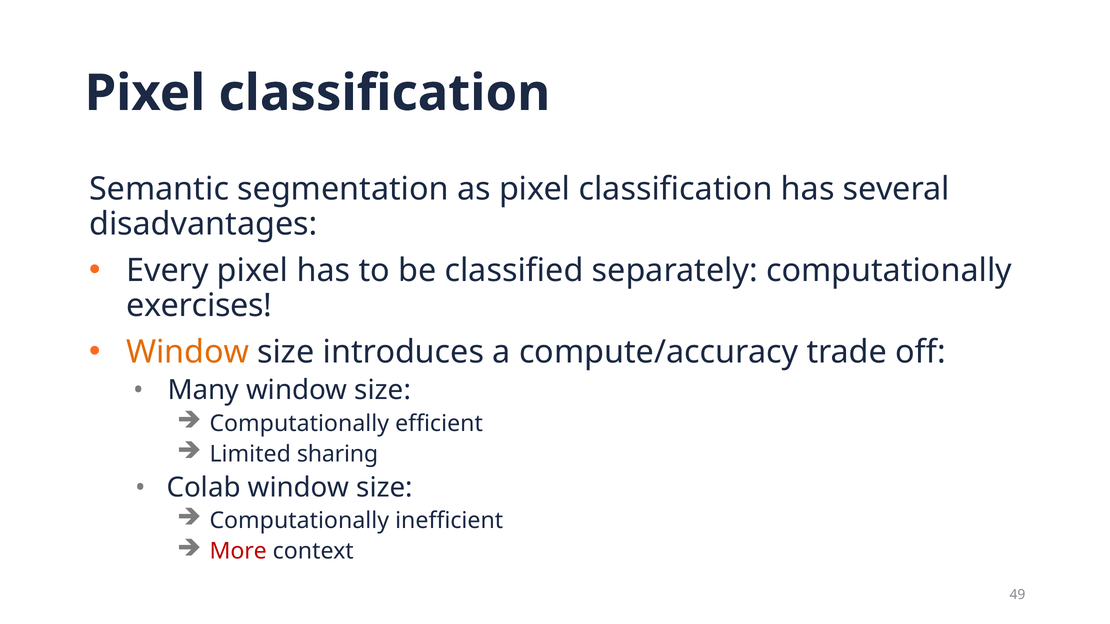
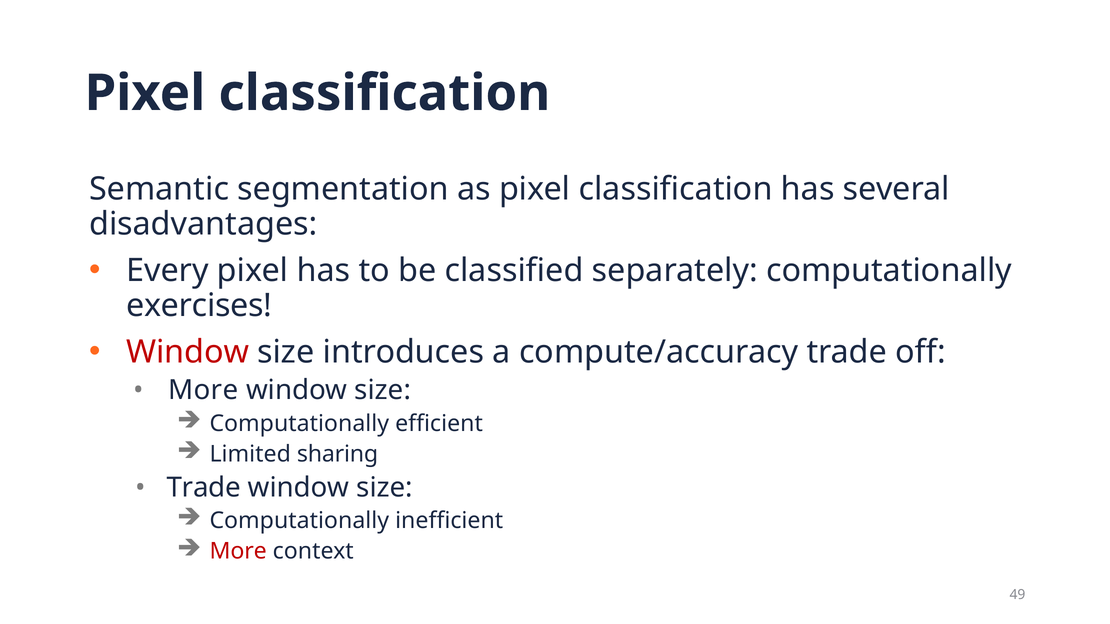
Window at (188, 352) colour: orange -> red
Many at (203, 390): Many -> More
Colab at (204, 488): Colab -> Trade
